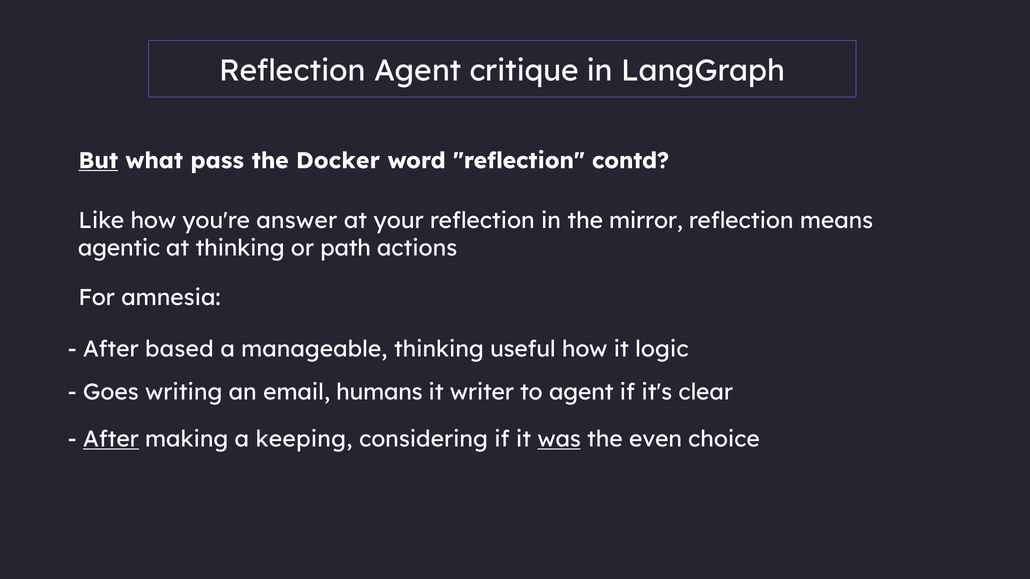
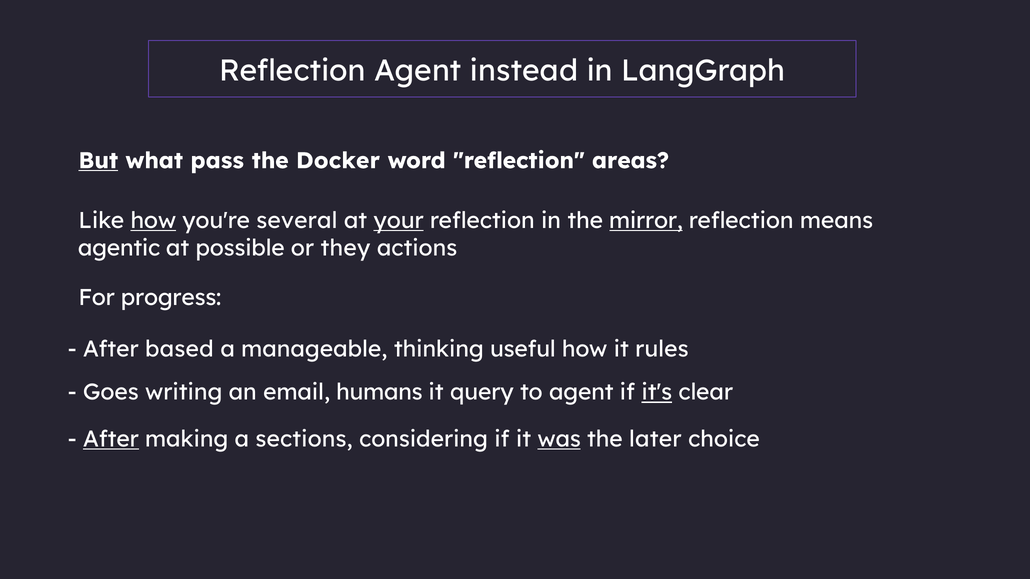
critique: critique -> instead
contd: contd -> areas
how at (153, 221) underline: none -> present
answer: answer -> several
your underline: none -> present
mirror underline: none -> present
at thinking: thinking -> possible
path: path -> they
amnesia: amnesia -> progress
logic: logic -> rules
writer: writer -> query
it's underline: none -> present
keeping: keeping -> sections
even: even -> later
